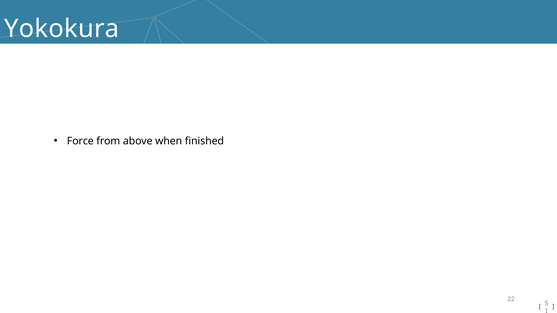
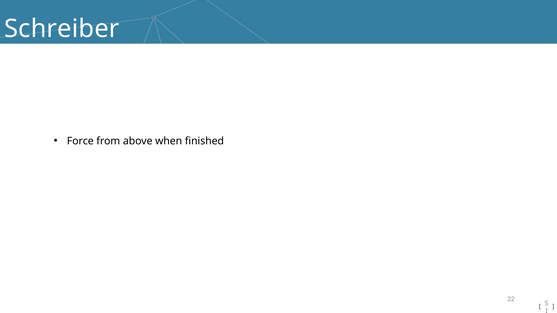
Yokokura: Yokokura -> Schreiber
